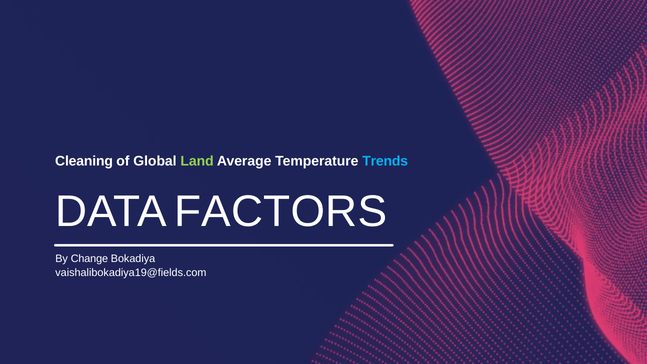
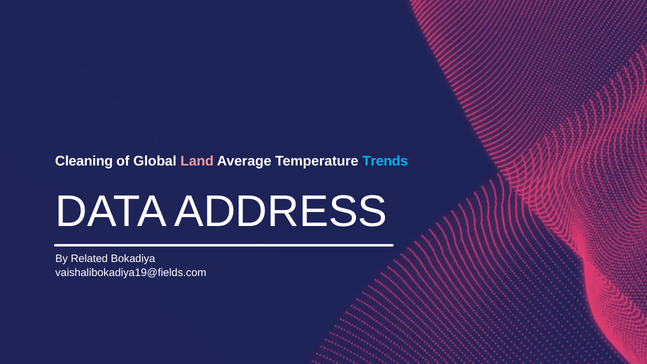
Land colour: light green -> pink
FACTORS: FACTORS -> ADDRESS
Change: Change -> Related
